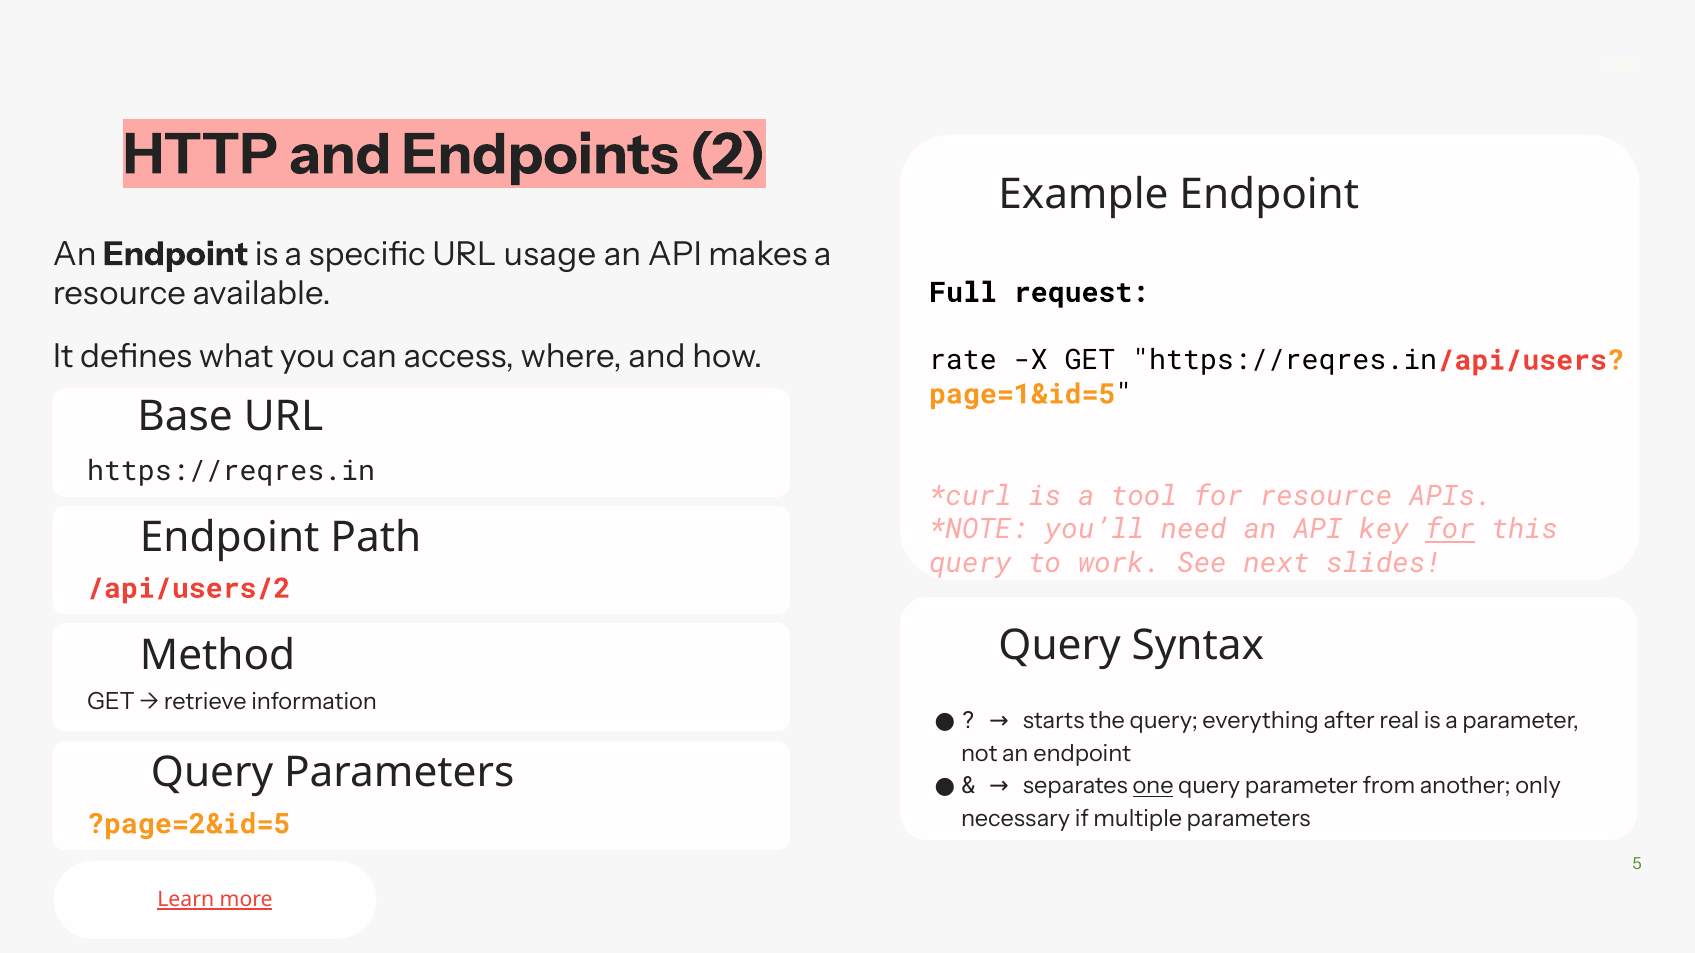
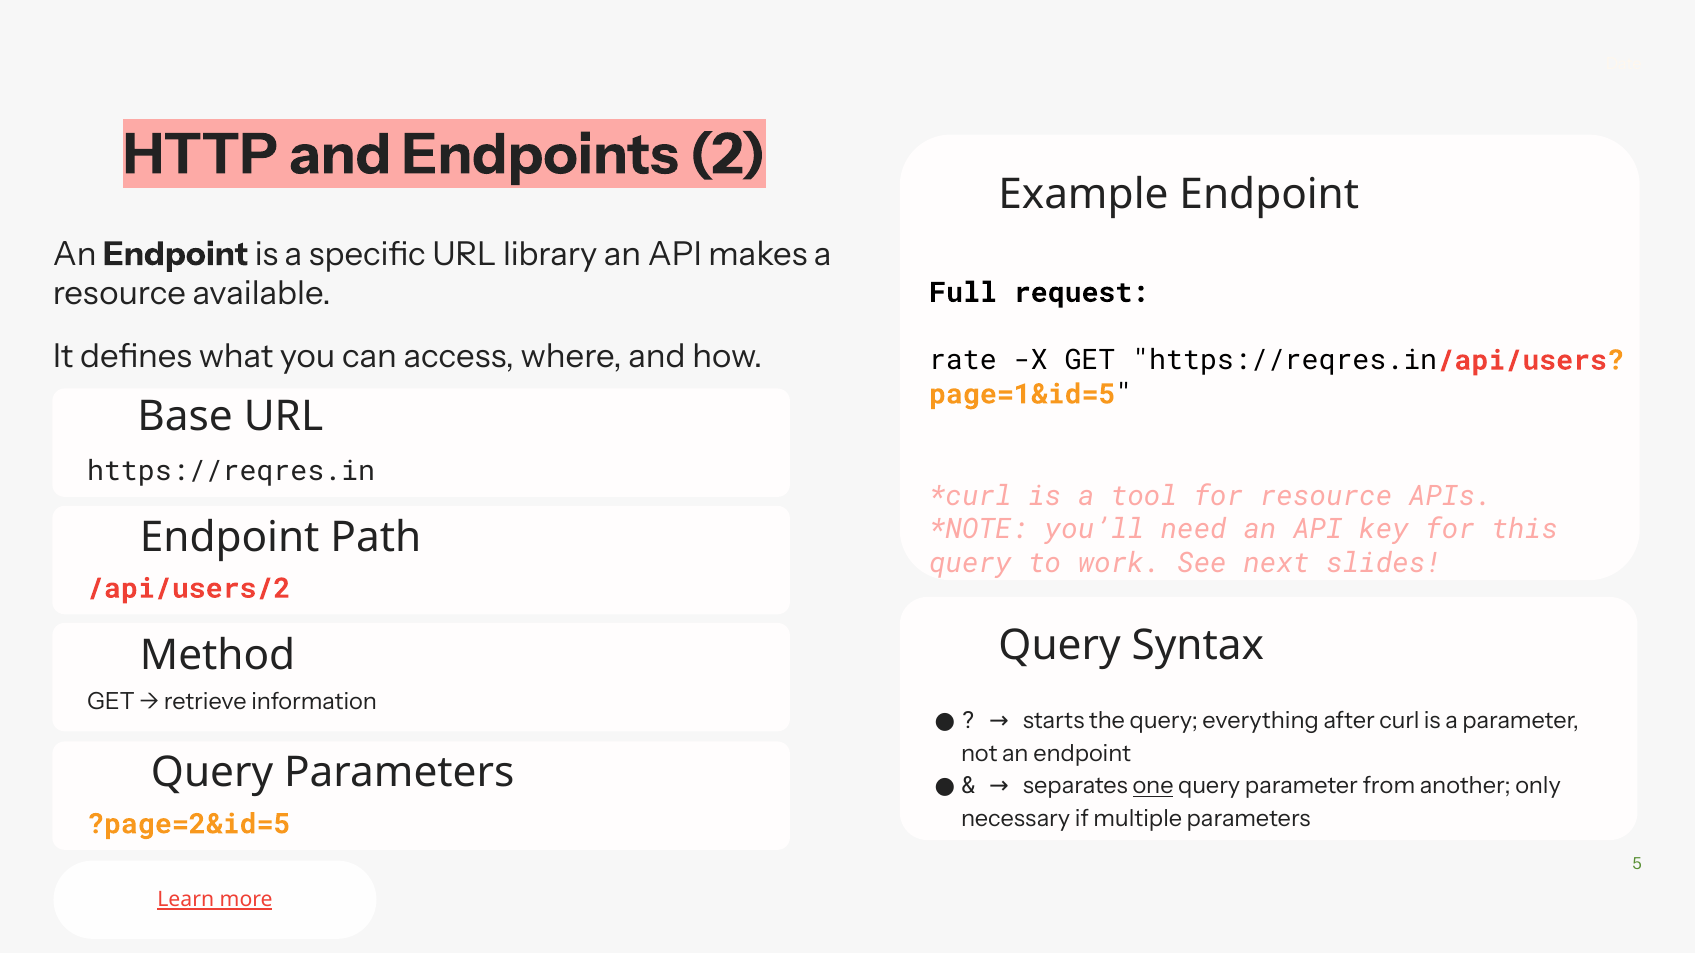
usage: usage -> library
for at (1450, 530) underline: present -> none
real: real -> curl
